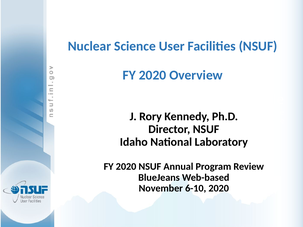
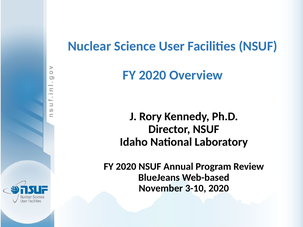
6-10: 6-10 -> 3-10
